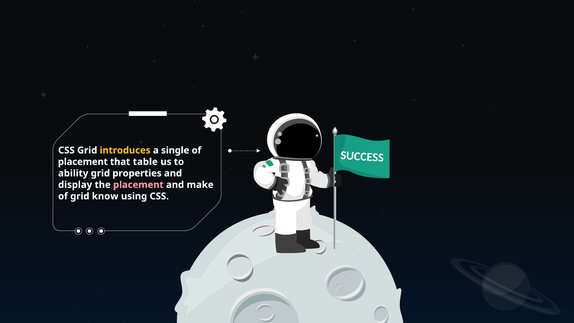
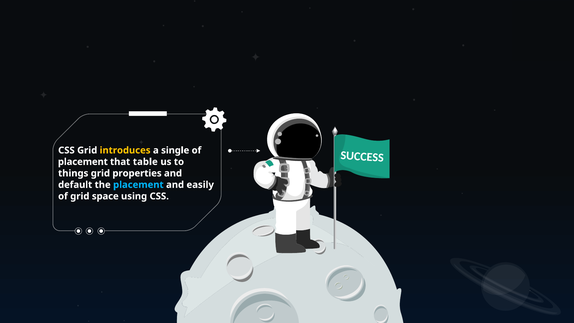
ability: ability -> things
display: display -> default
placement at (138, 185) colour: pink -> light blue
make: make -> easily
know: know -> space
